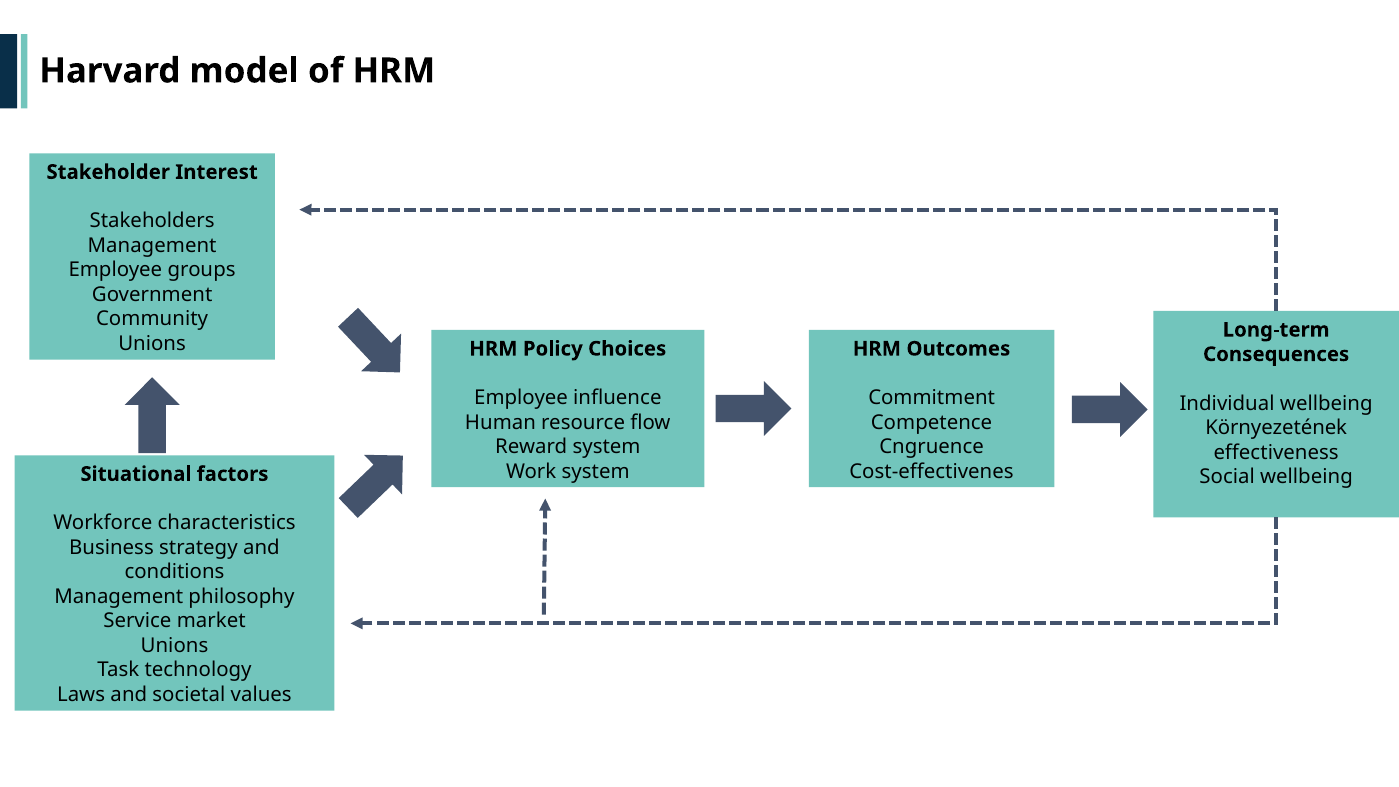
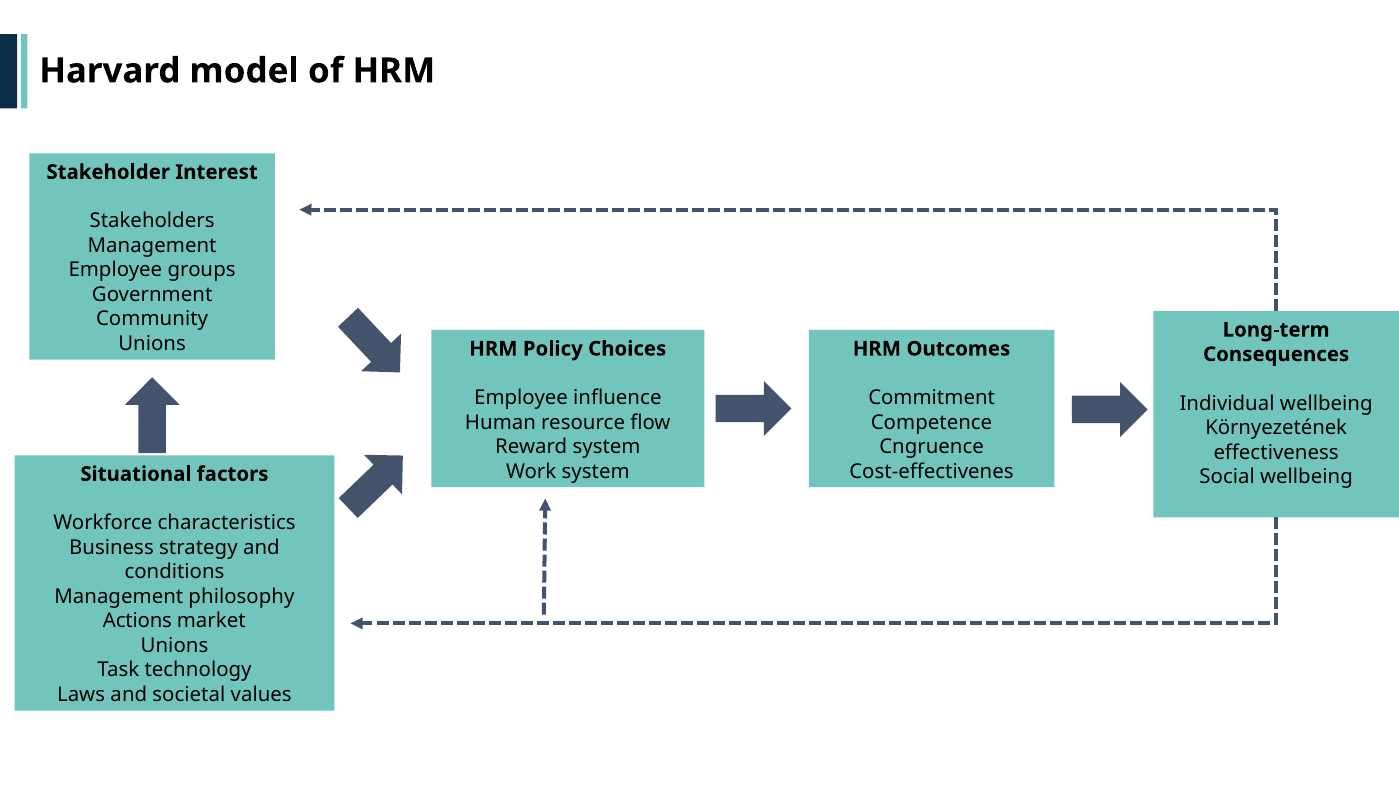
Service: Service -> Actions
